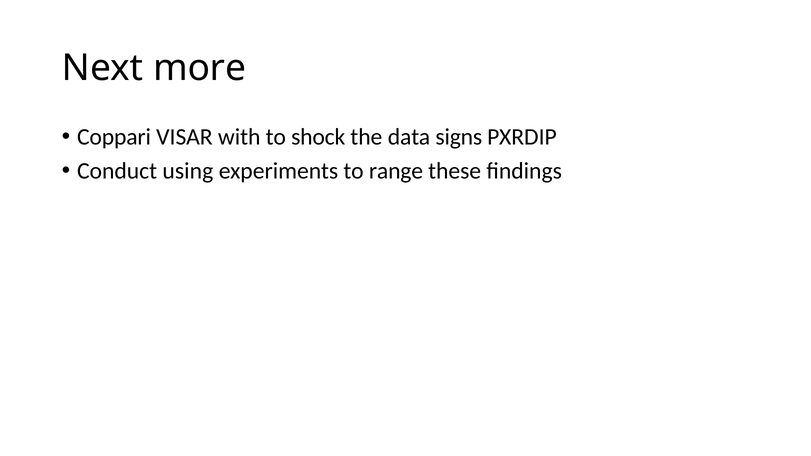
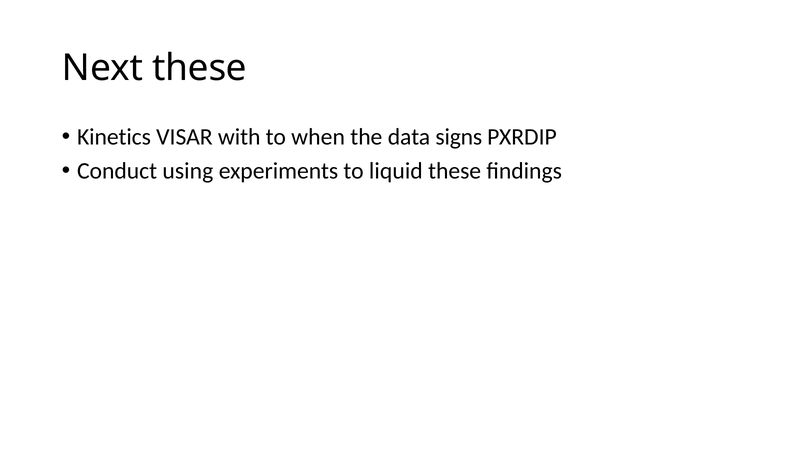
Next more: more -> these
Coppari: Coppari -> Kinetics
shock: shock -> when
range: range -> liquid
